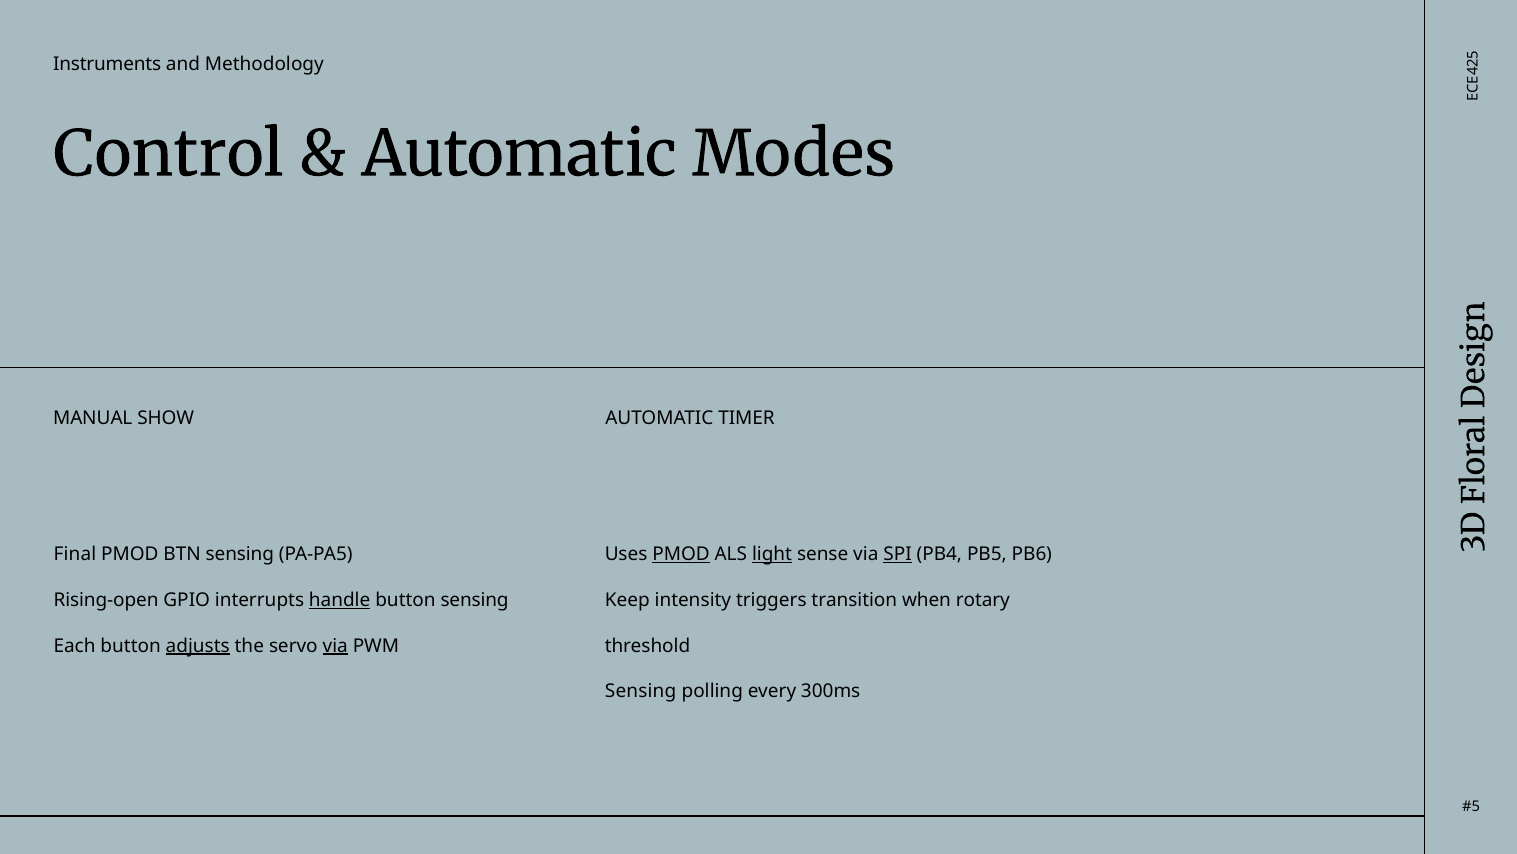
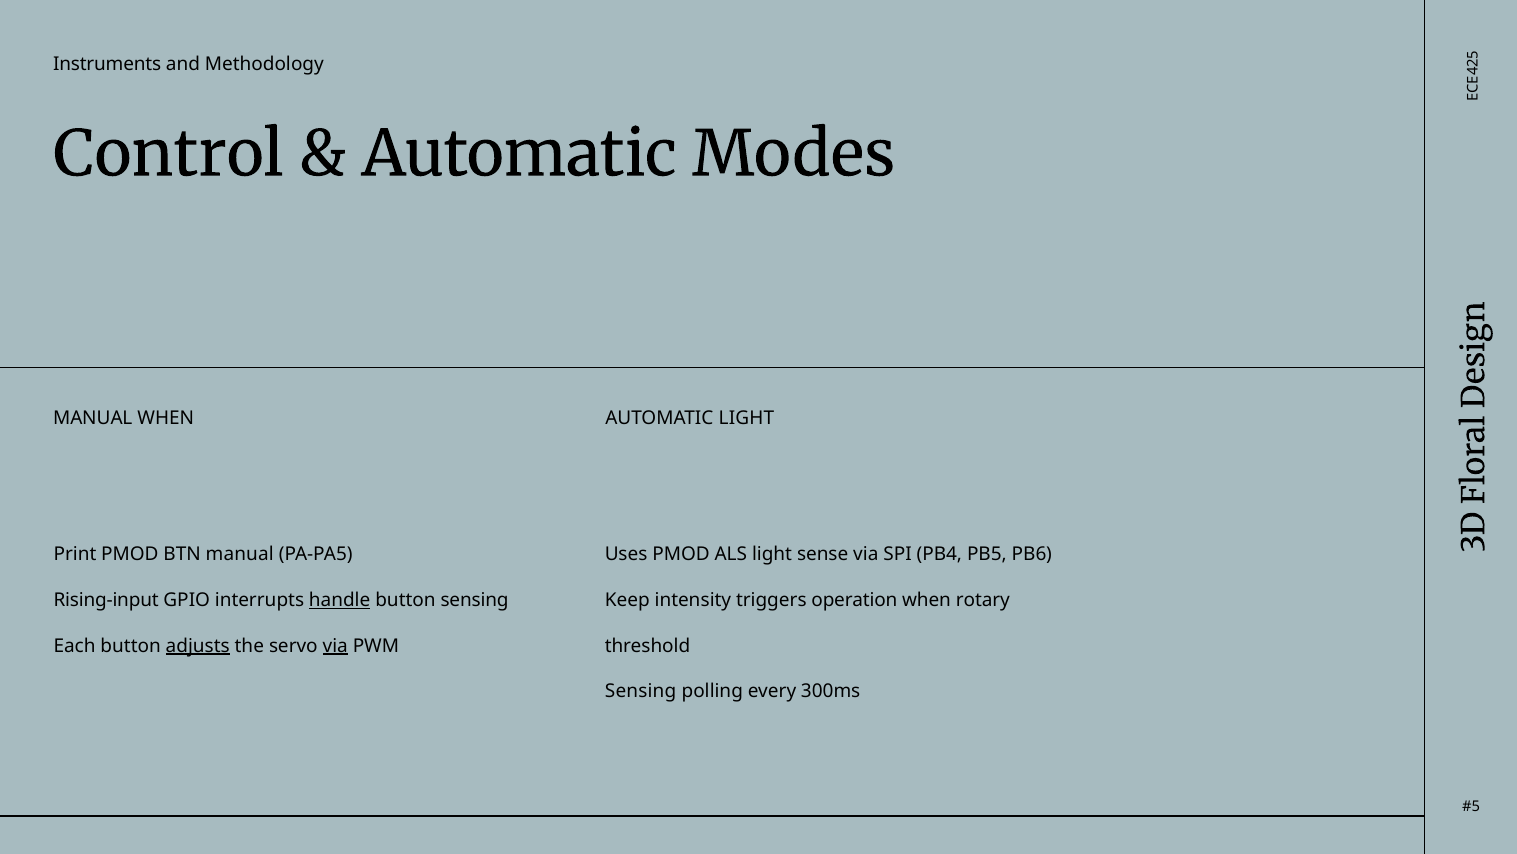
MANUAL SHOW: SHOW -> WHEN
AUTOMATIC TIMER: TIMER -> LIGHT
Final: Final -> Print
BTN sensing: sensing -> manual
PMOD at (681, 554) underline: present -> none
light at (772, 554) underline: present -> none
SPI underline: present -> none
Rising-open: Rising-open -> Rising-input
transition: transition -> operation
